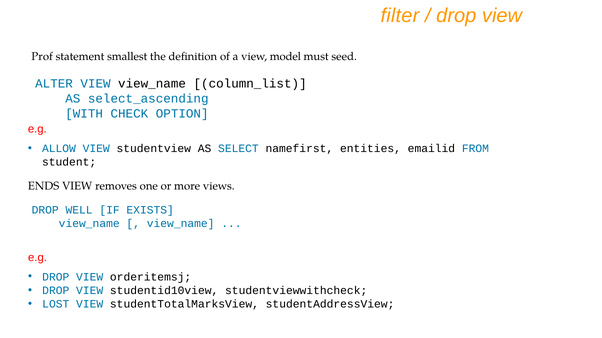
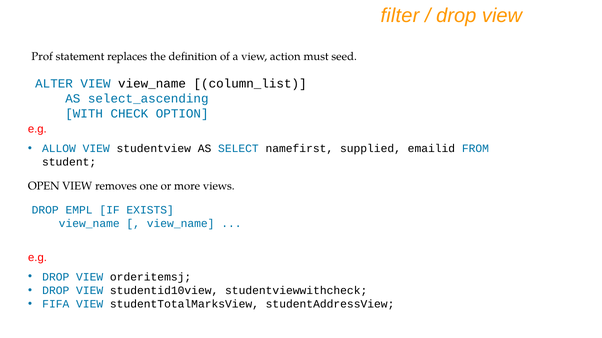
smallest: smallest -> replaces
model: model -> action
entities: entities -> supplied
ENDS: ENDS -> OPEN
WELL: WELL -> EMPL
LOST: LOST -> FIFA
